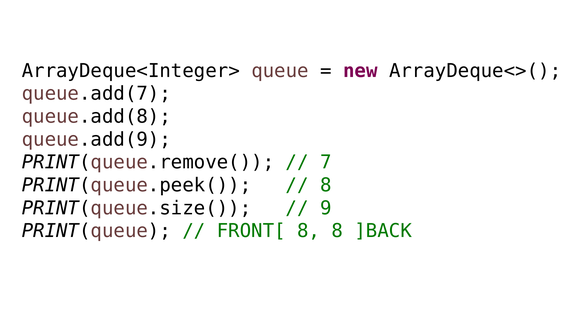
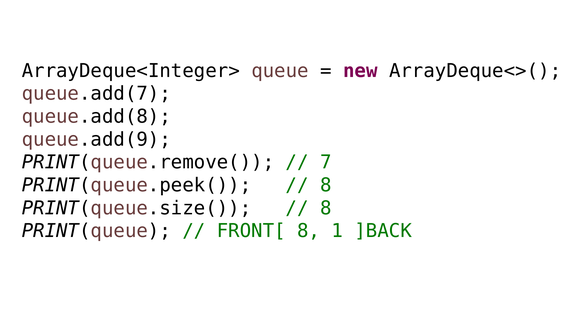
9 at (326, 208): 9 -> 8
8 8: 8 -> 1
